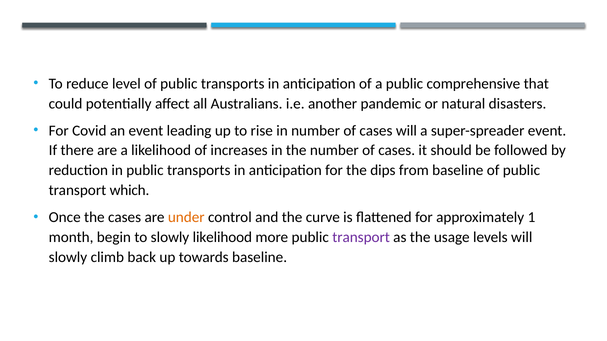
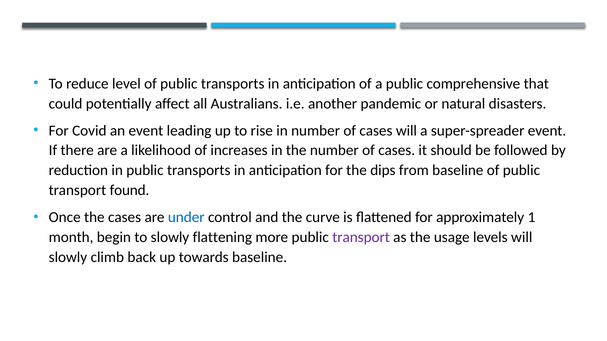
which: which -> found
under colour: orange -> blue
slowly likelihood: likelihood -> flattening
